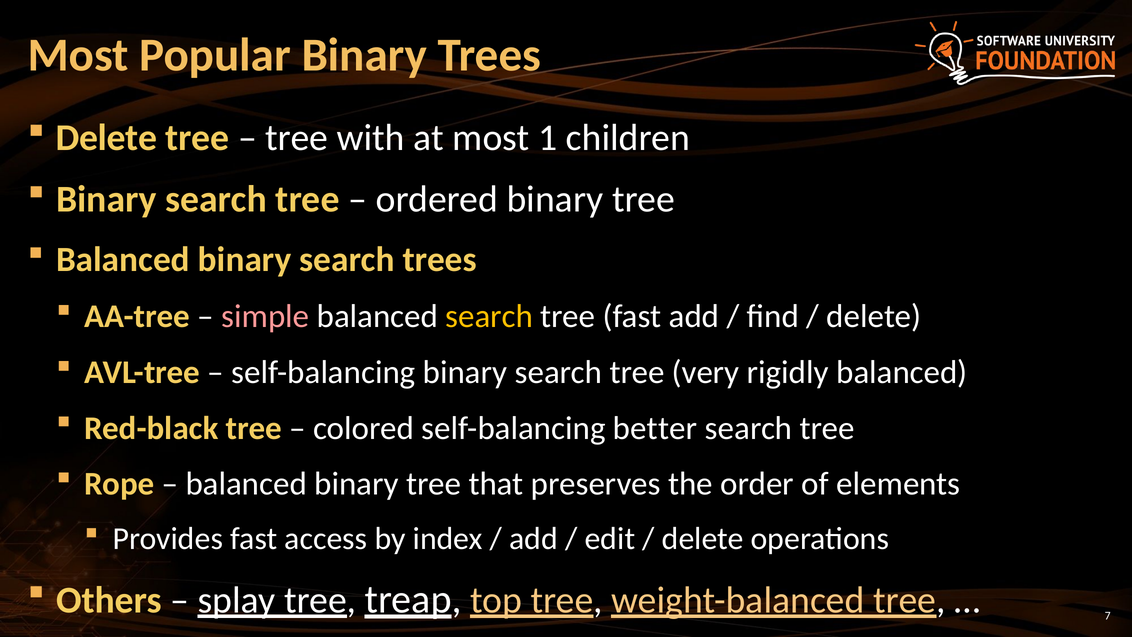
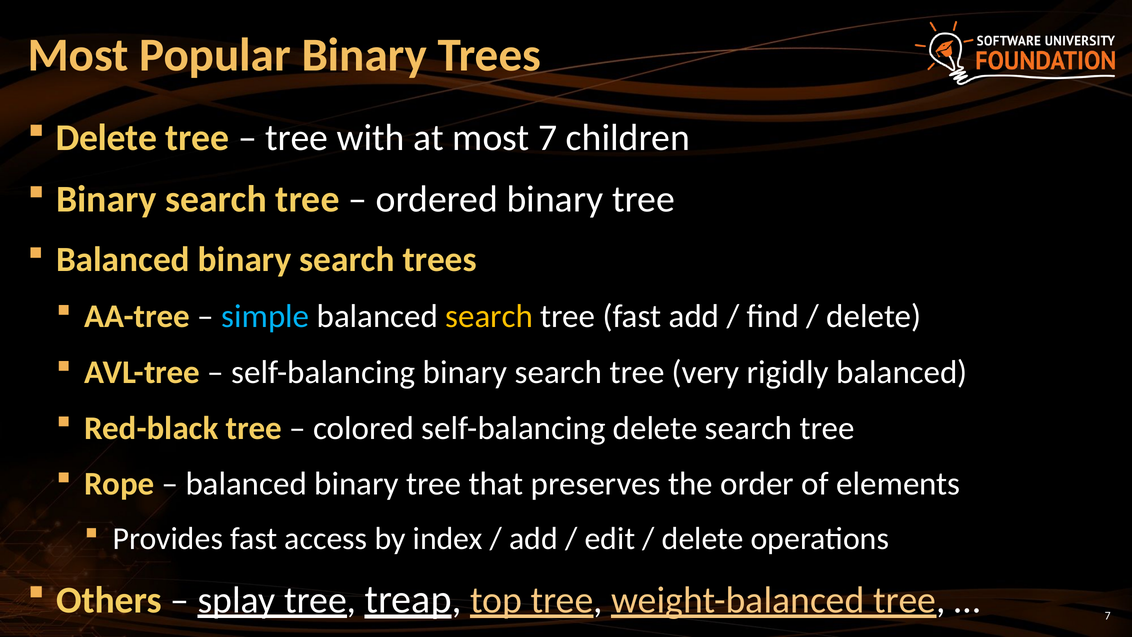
most 1: 1 -> 7
simple colour: pink -> light blue
self-balancing better: better -> delete
